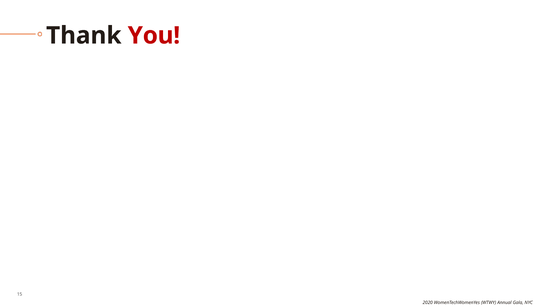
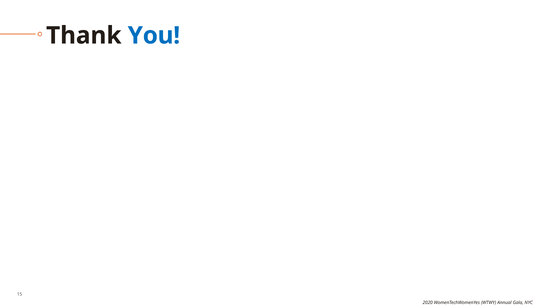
You colour: red -> blue
